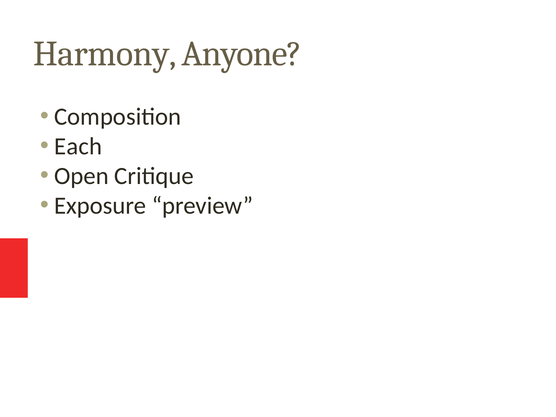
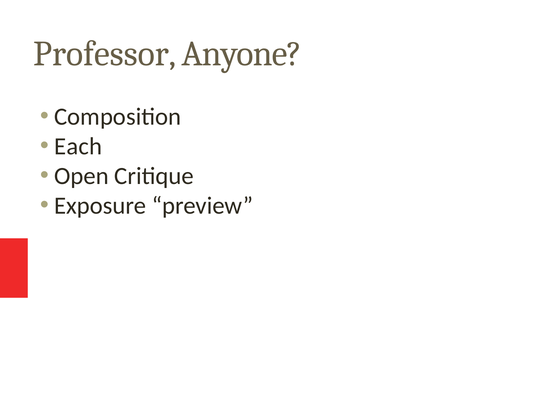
Harmony: Harmony -> Professor
